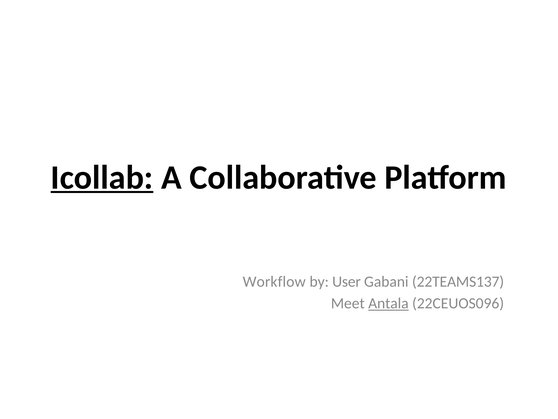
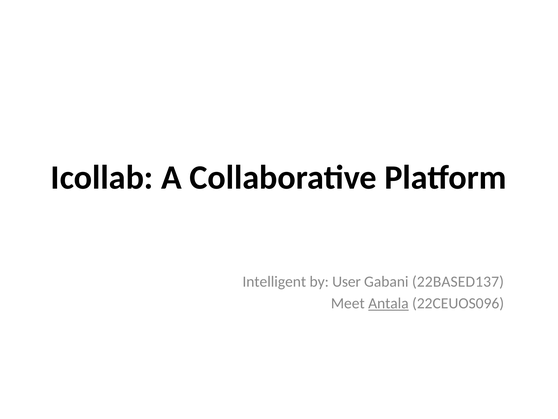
Icollab underline: present -> none
Workflow: Workflow -> Intelligent
22TEAMS137: 22TEAMS137 -> 22BASED137
